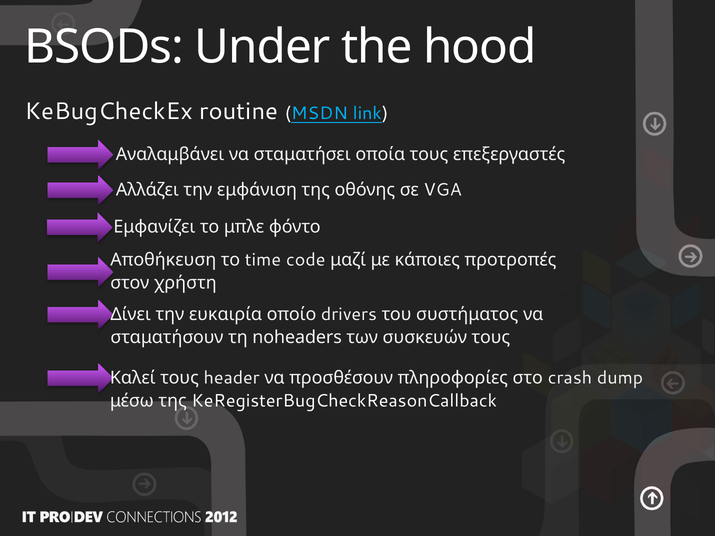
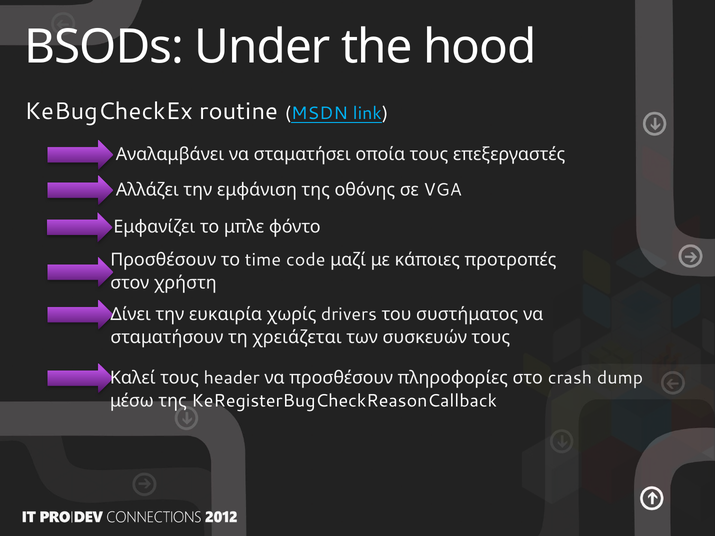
Αποθήκευση at (163, 260): Αποθήκευση -> Προσθέσουν
οποίο: οποίο -> χωρίς
noheaders: noheaders -> χρειάζεται
